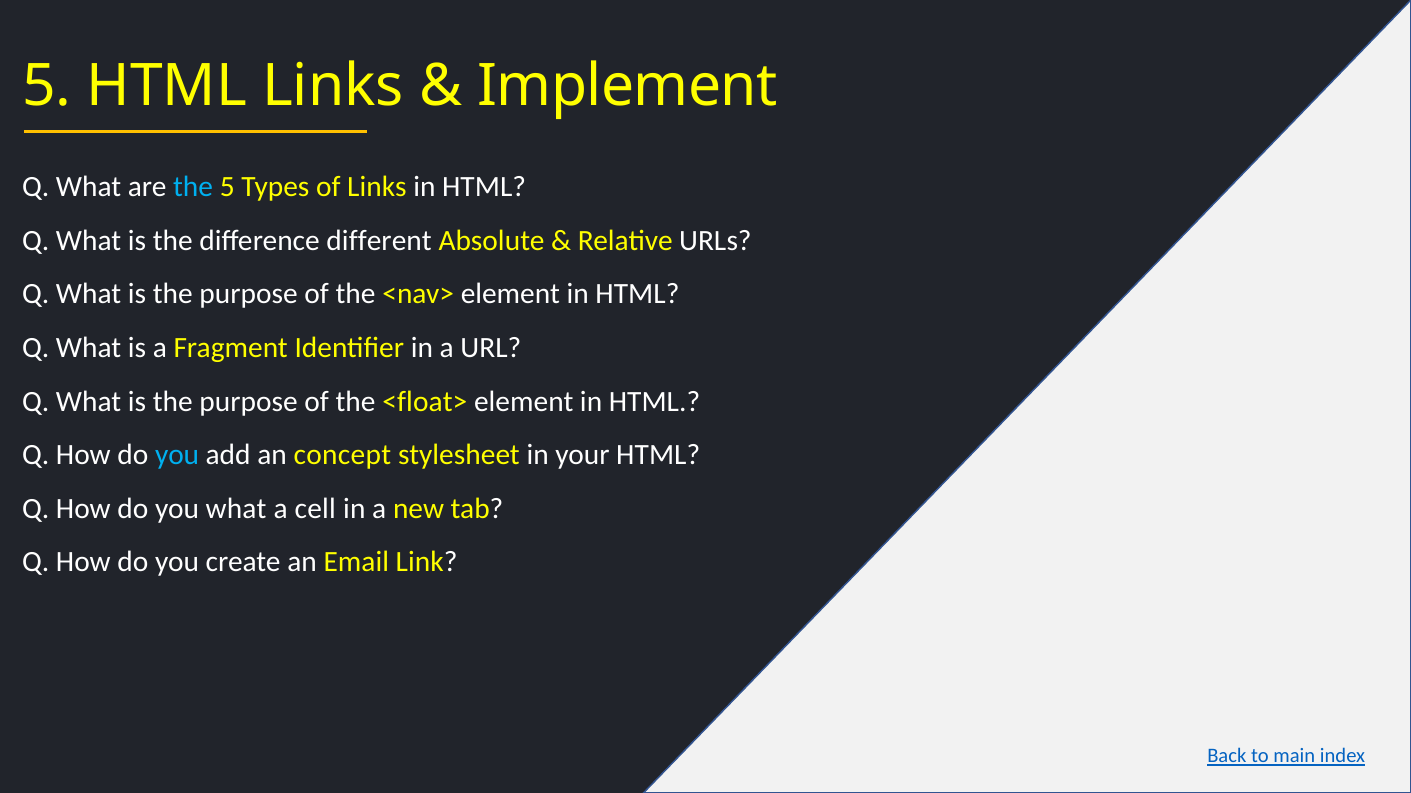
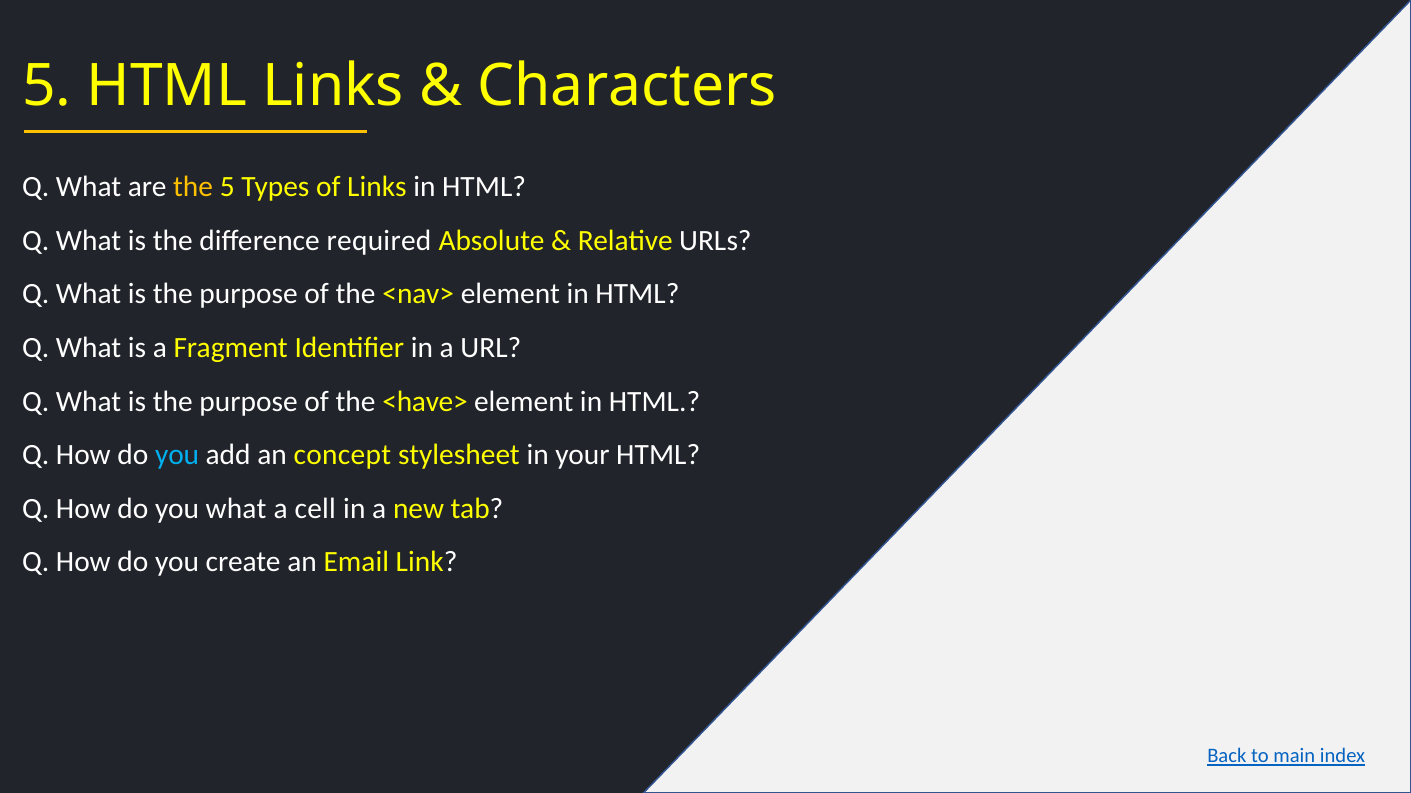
Implement: Implement -> Characters
the at (193, 187) colour: light blue -> yellow
different: different -> required
<float>: <float> -> <have>
